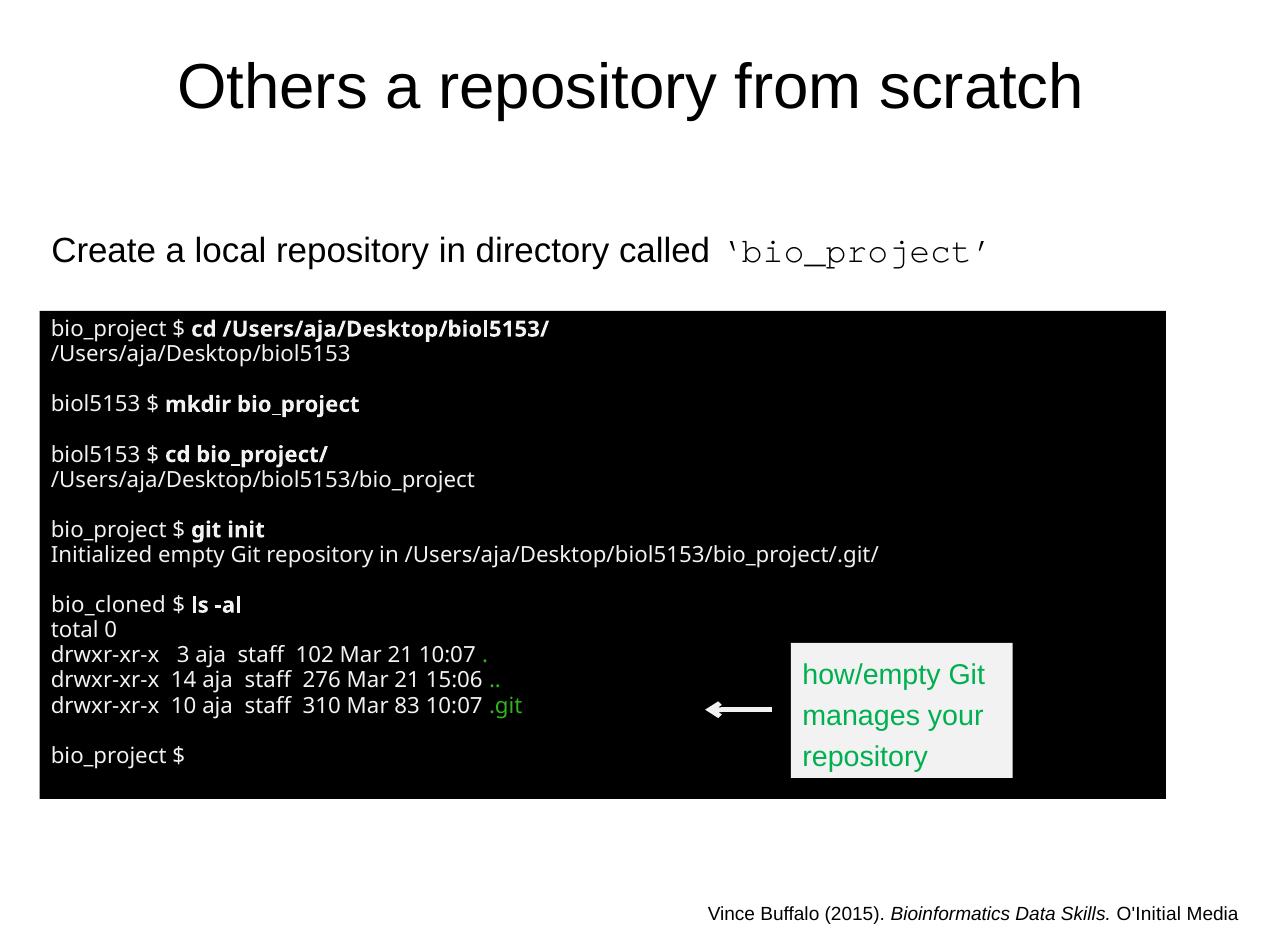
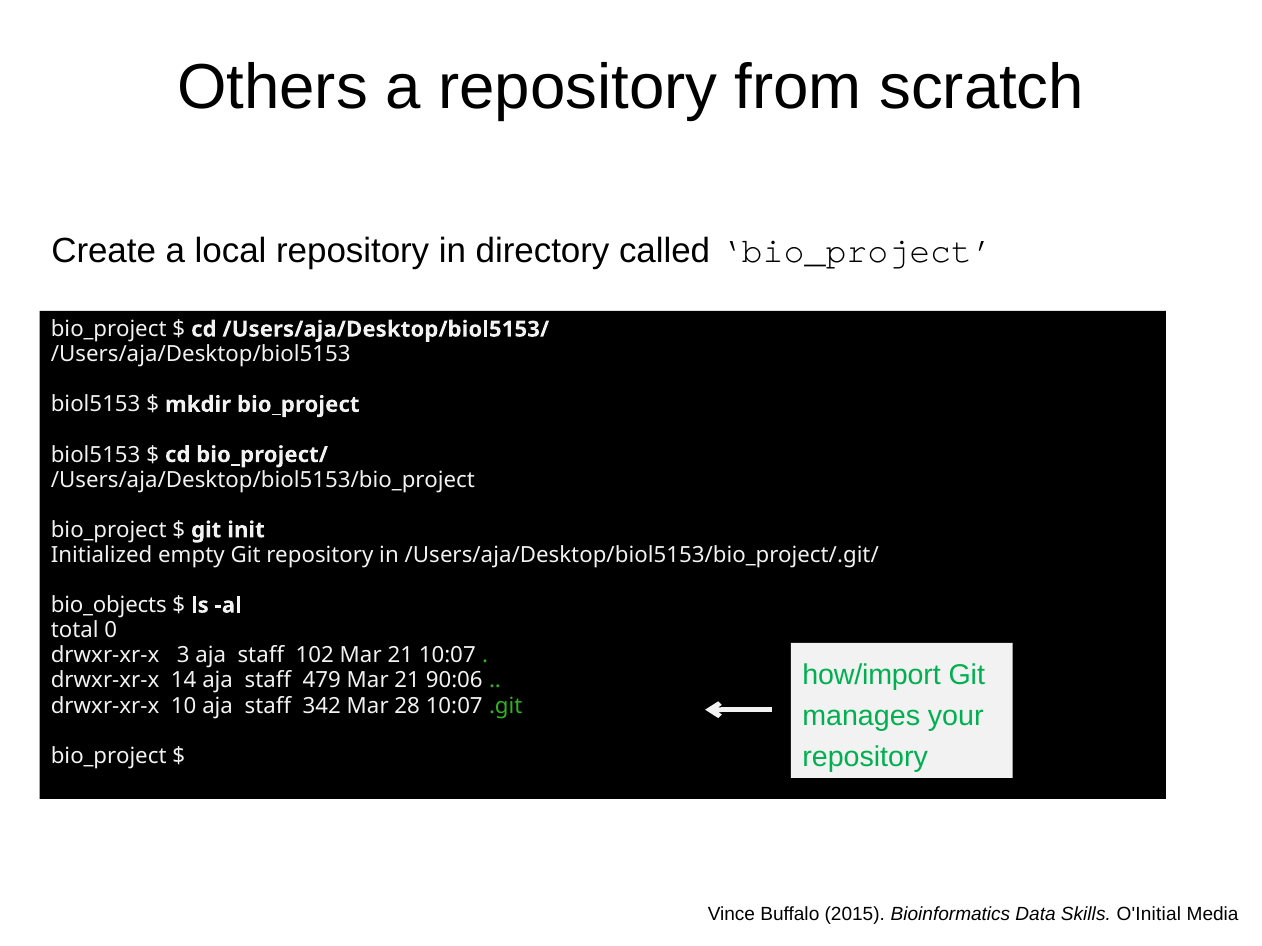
bio_cloned: bio_cloned -> bio_objects
how/empty: how/empty -> how/import
276: 276 -> 479
15:06: 15:06 -> 90:06
310: 310 -> 342
83: 83 -> 28
